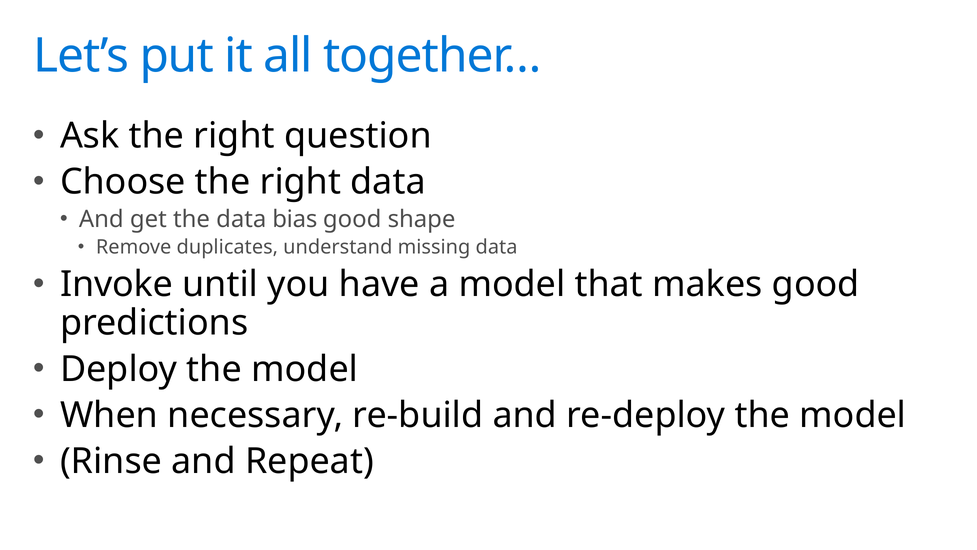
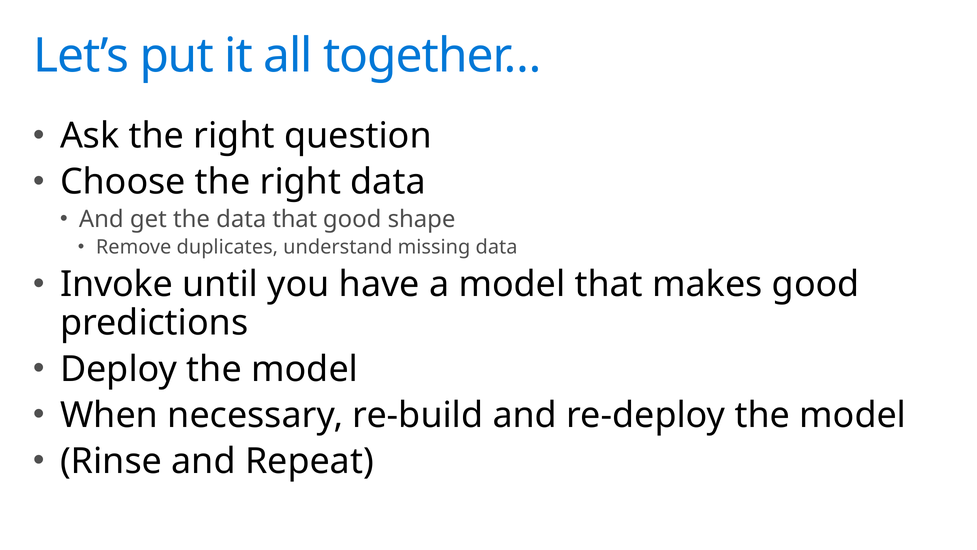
data bias: bias -> that
